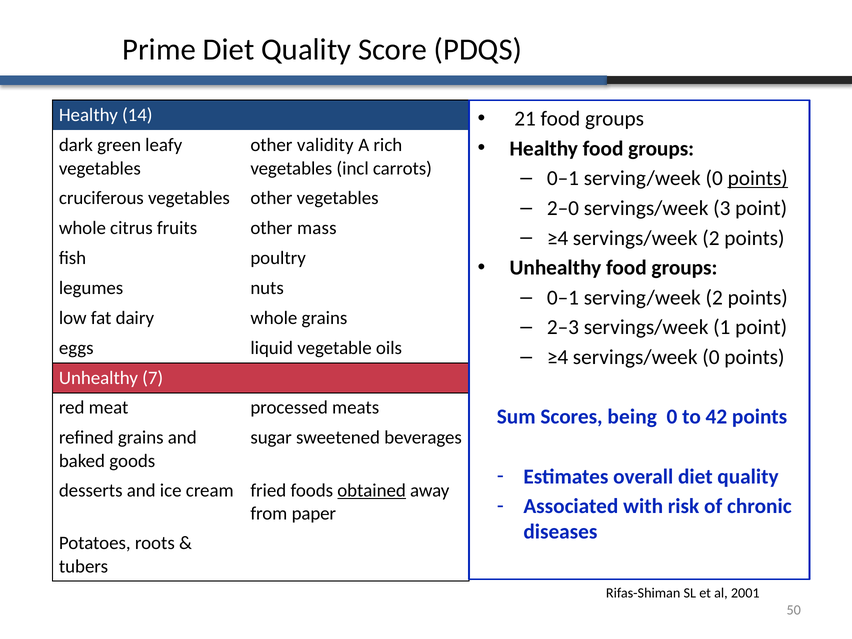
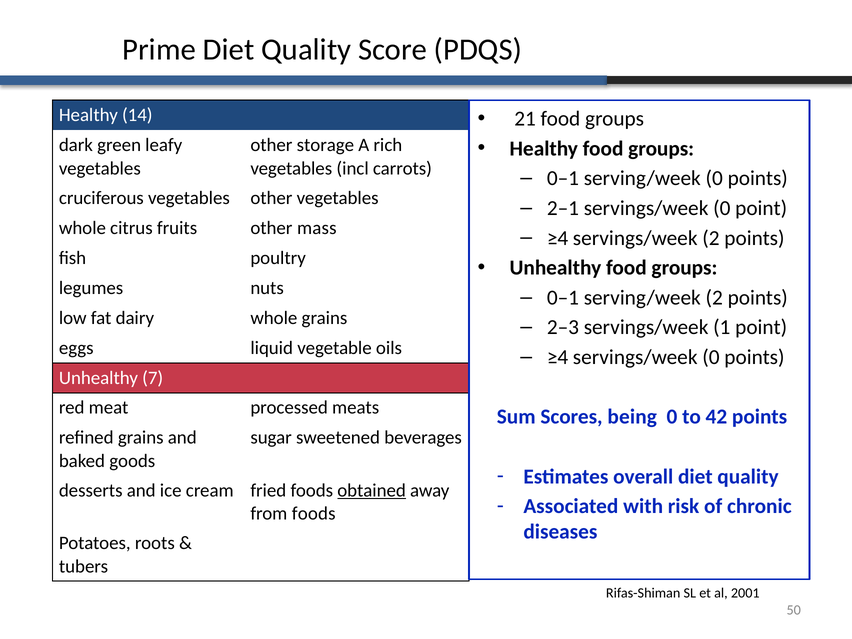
validity: validity -> storage
points at (758, 178) underline: present -> none
2–0: 2–0 -> 2–1
3 at (722, 208): 3 -> 0
from paper: paper -> foods
